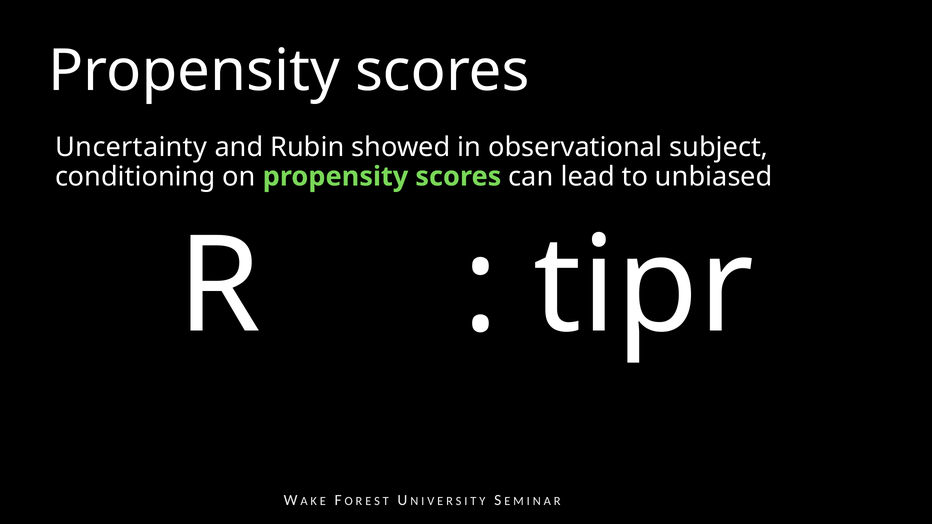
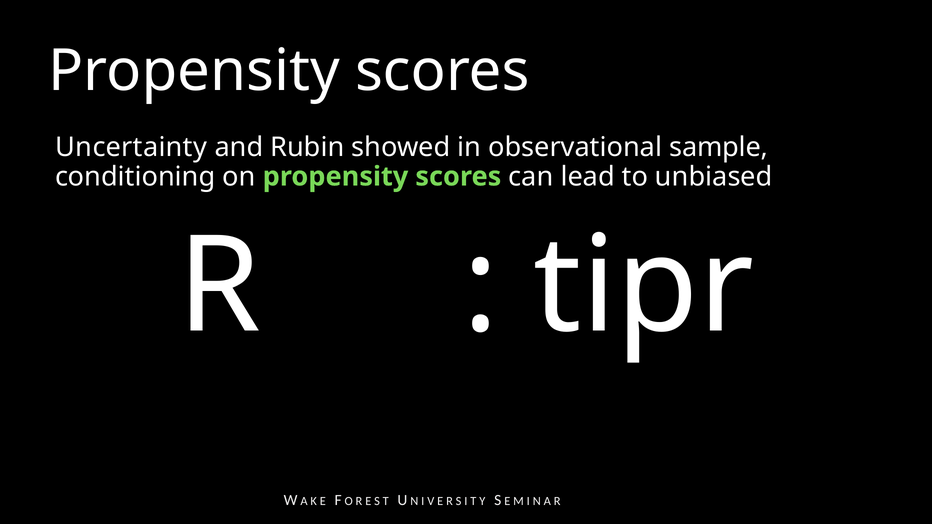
observational subject: subject -> sample
